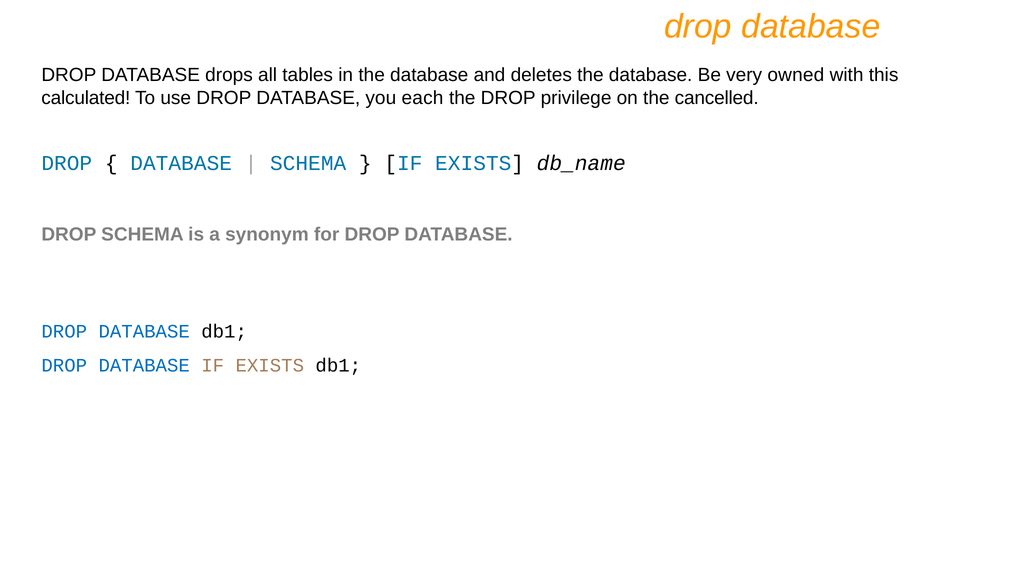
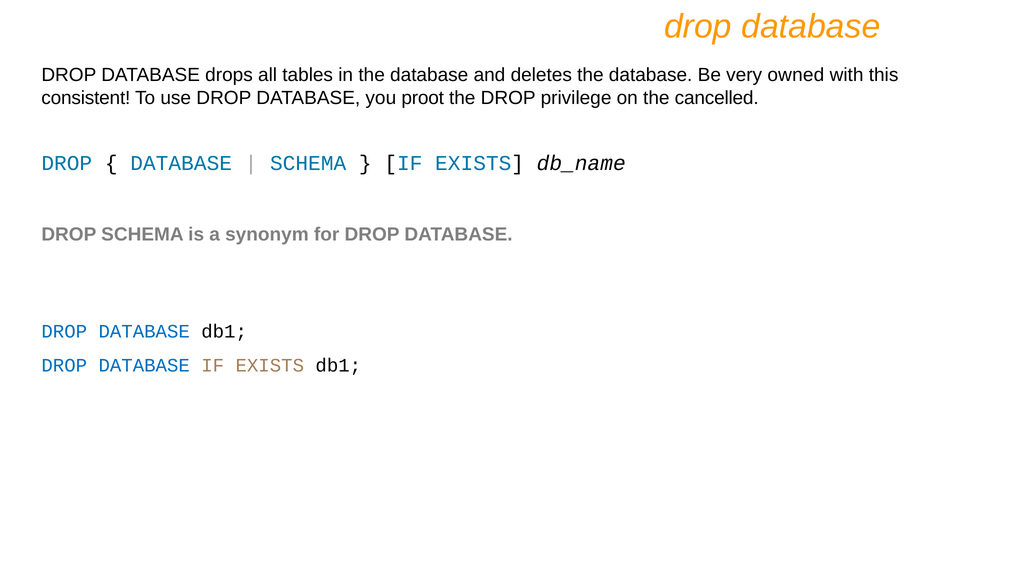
calculated: calculated -> consistent
each: each -> proot
